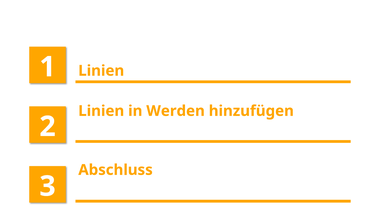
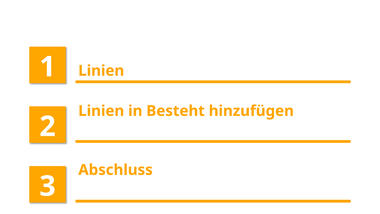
Werden: Werden -> Besteht
